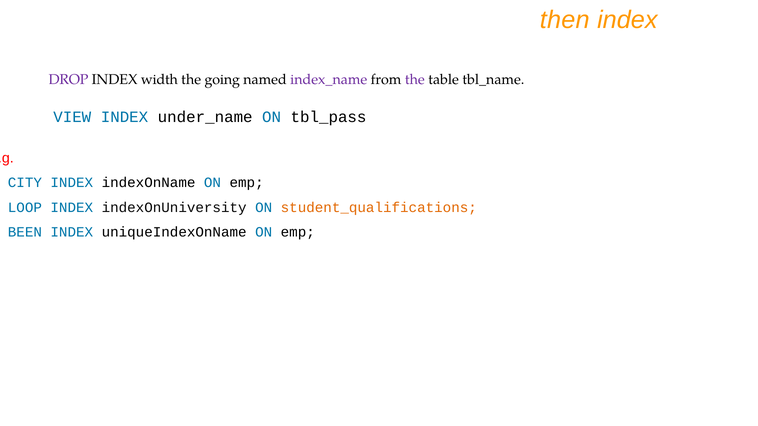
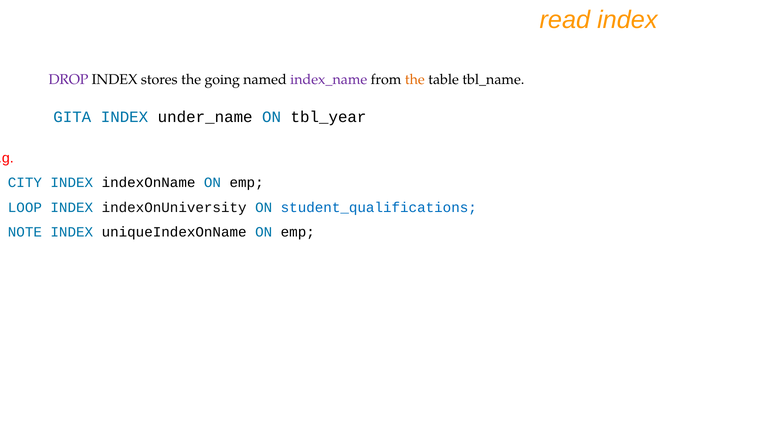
then: then -> read
width: width -> stores
the at (415, 80) colour: purple -> orange
VIEW: VIEW -> GITA
tbl_pass: tbl_pass -> tbl_year
student_qualifications colour: orange -> blue
BEEN: BEEN -> NOTE
